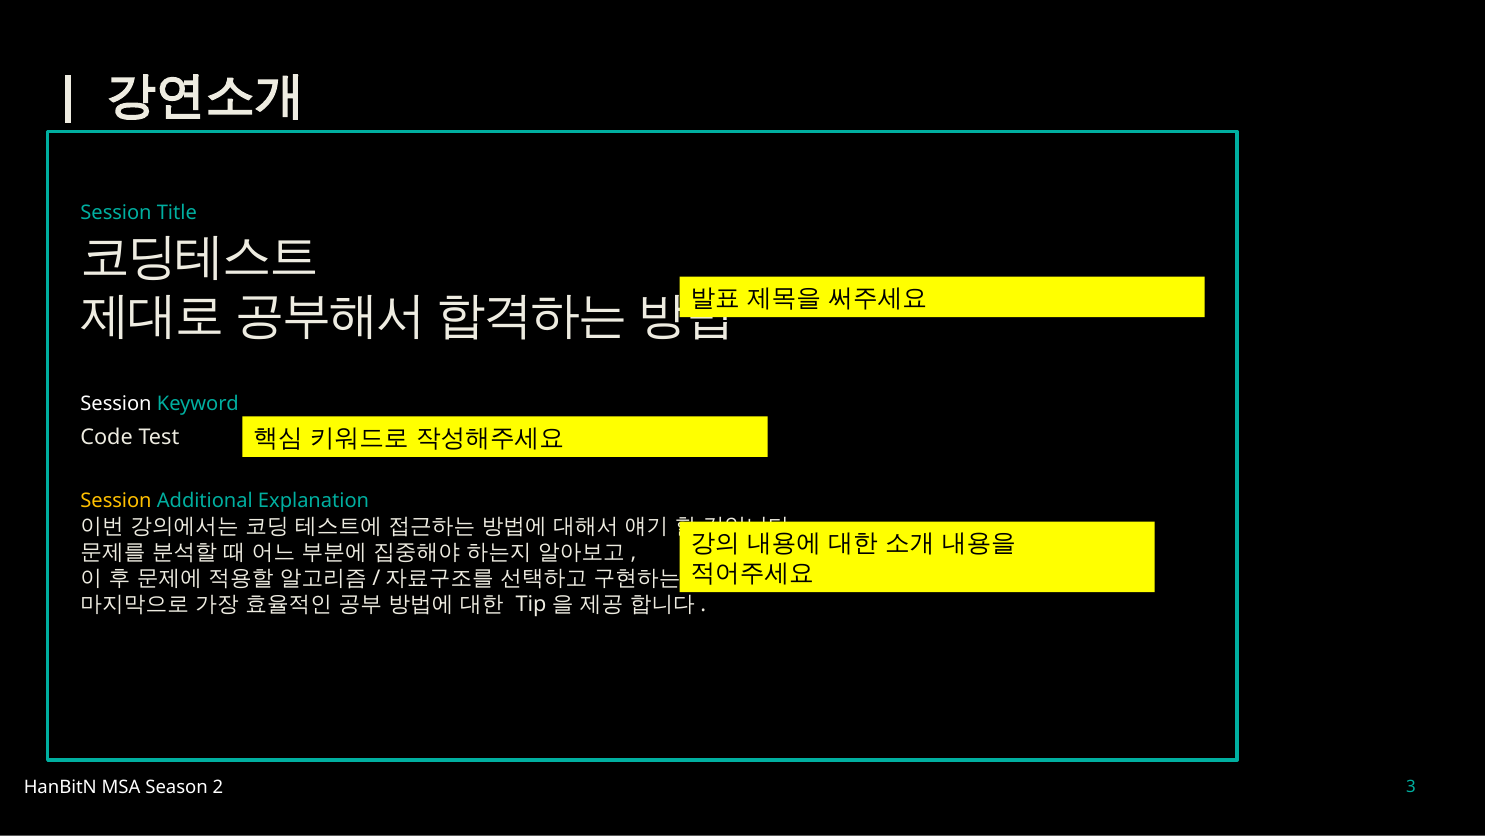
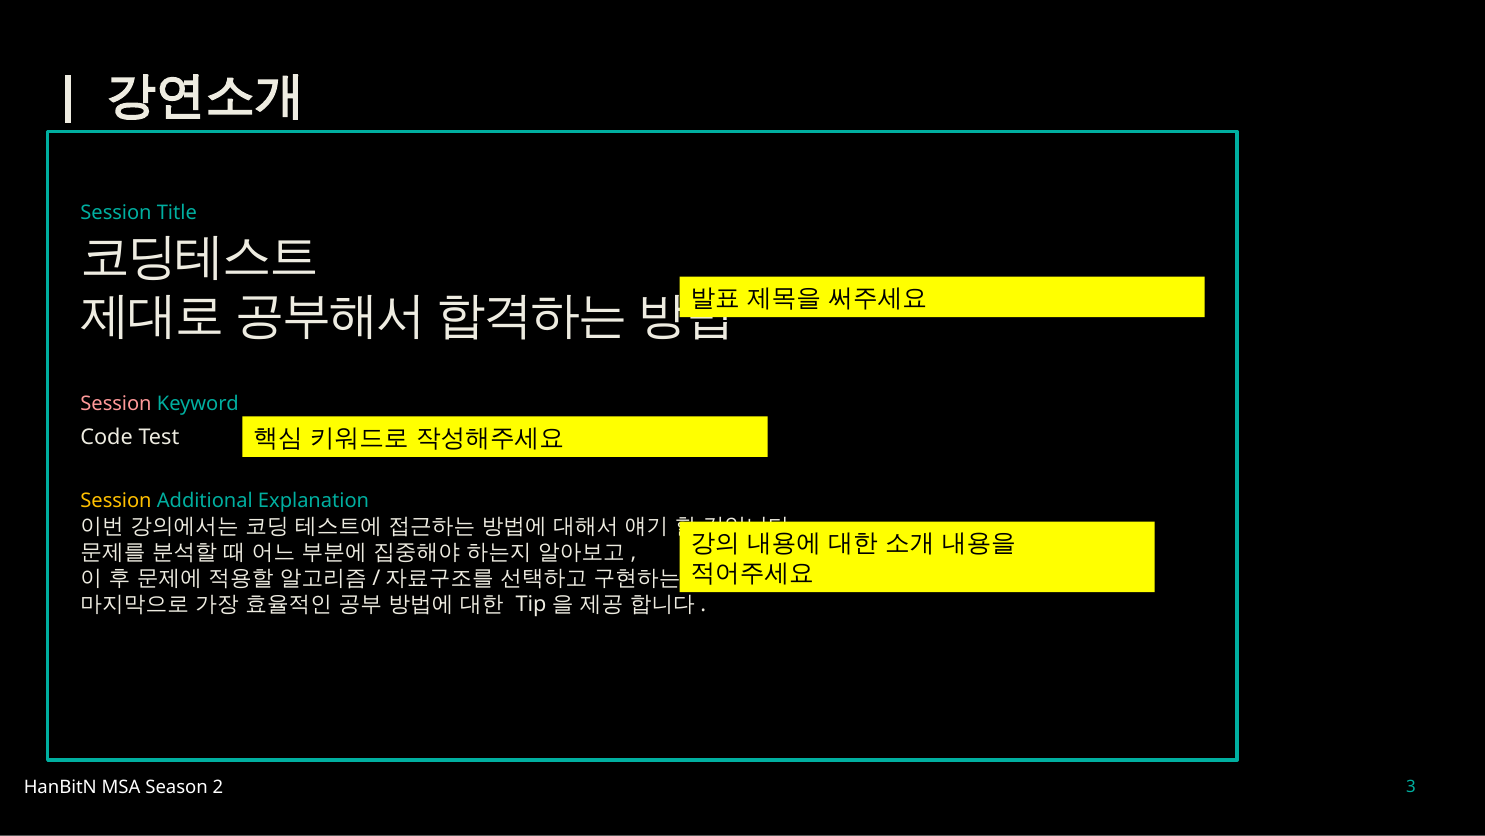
Session at (116, 404) colour: white -> pink
